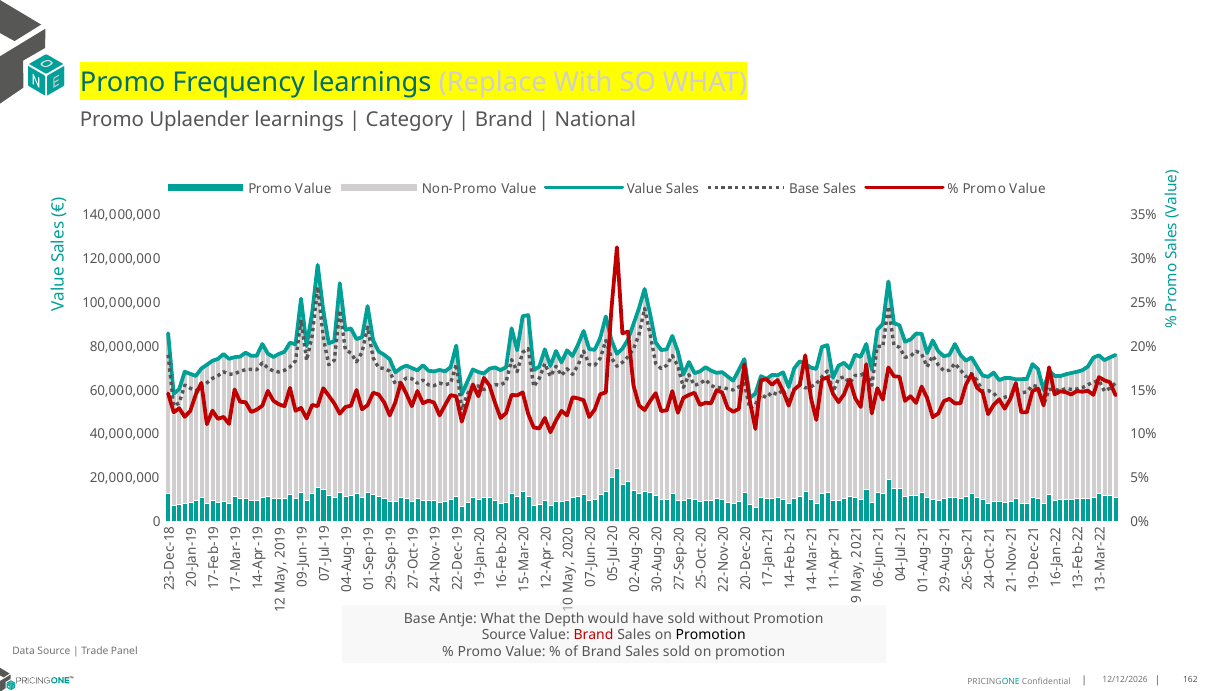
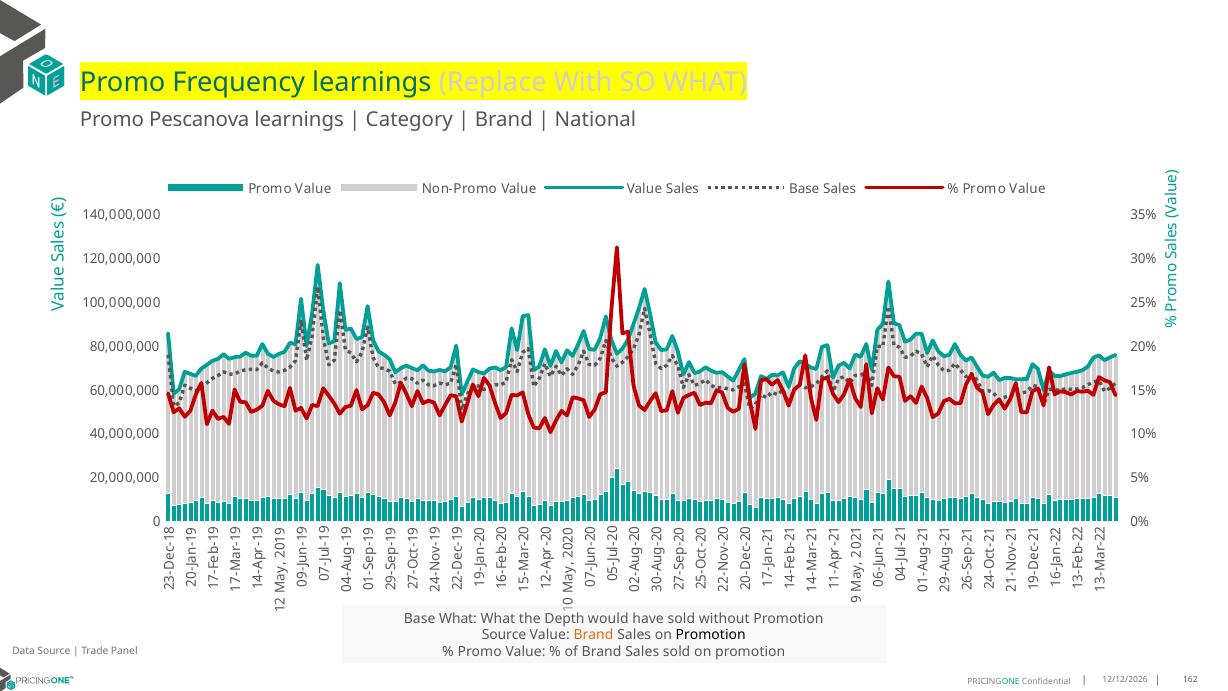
Uplaender: Uplaender -> Pescanova
Base Antje: Antje -> What
Brand at (594, 635) colour: red -> orange
